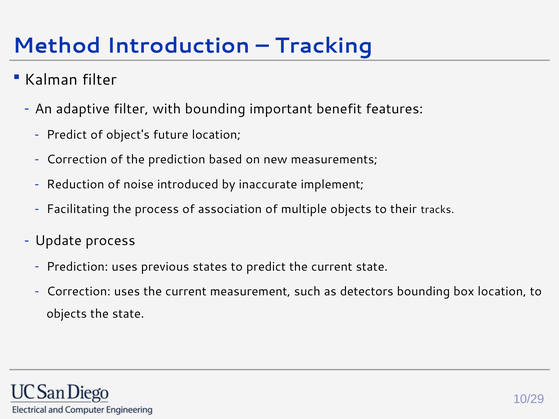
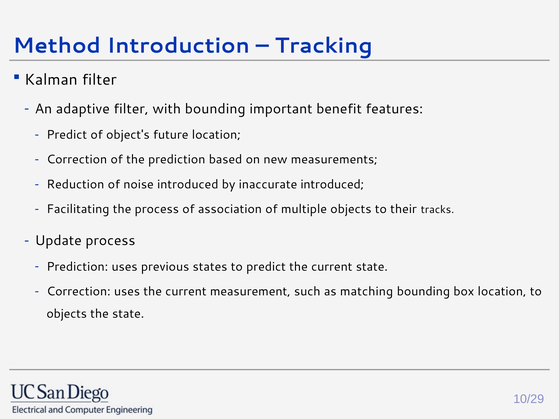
inaccurate implement: implement -> introduced
detectors: detectors -> matching
